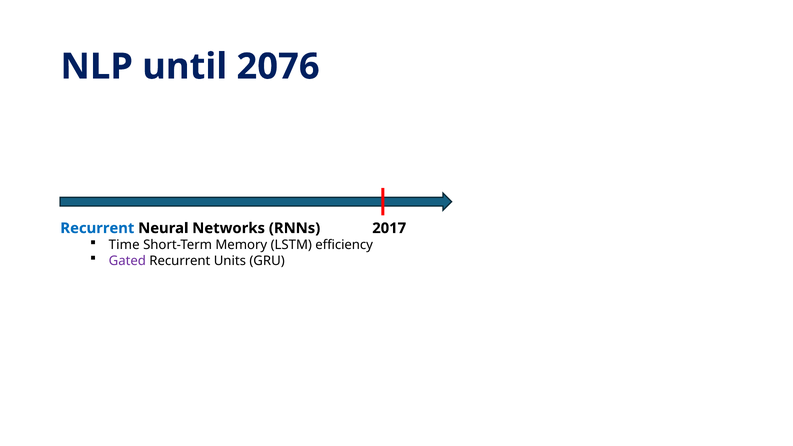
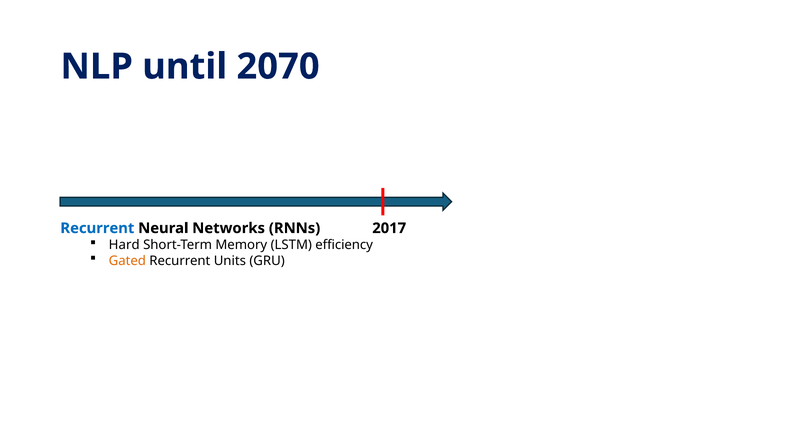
2076: 2076 -> 2070
Time: Time -> Hard
Gated colour: purple -> orange
